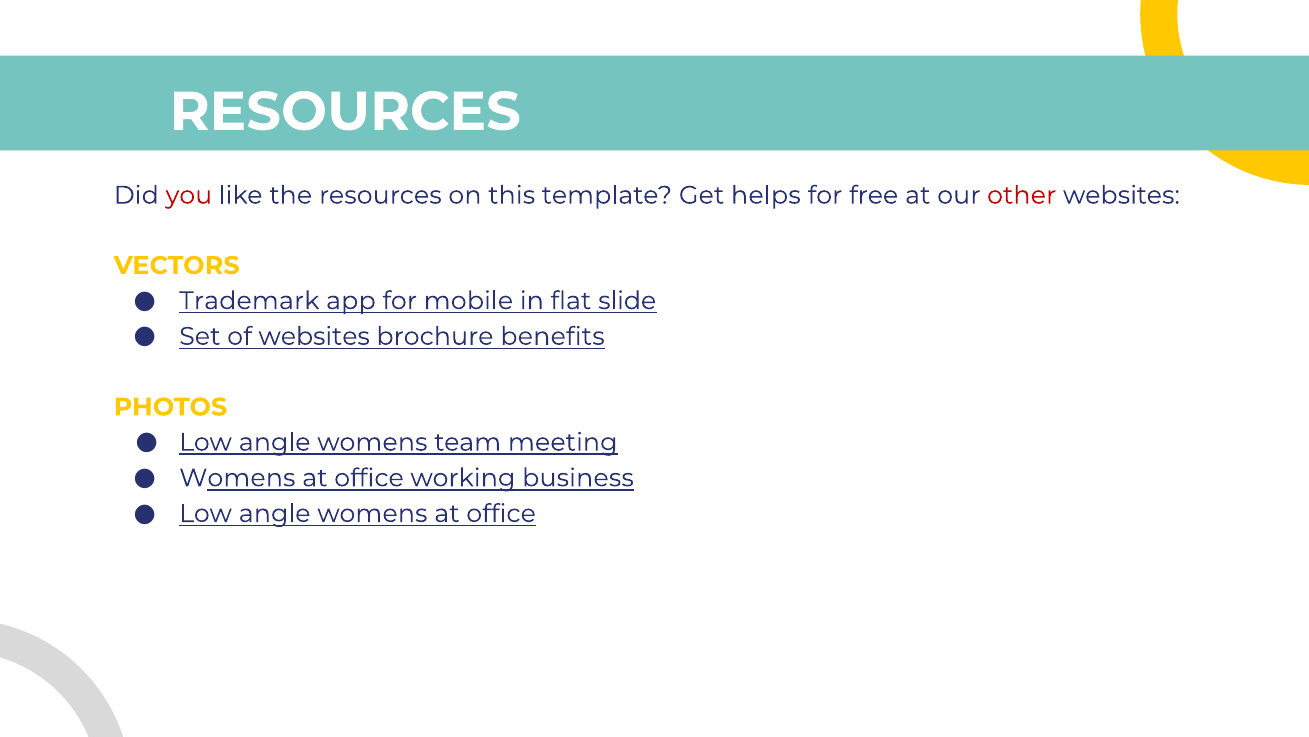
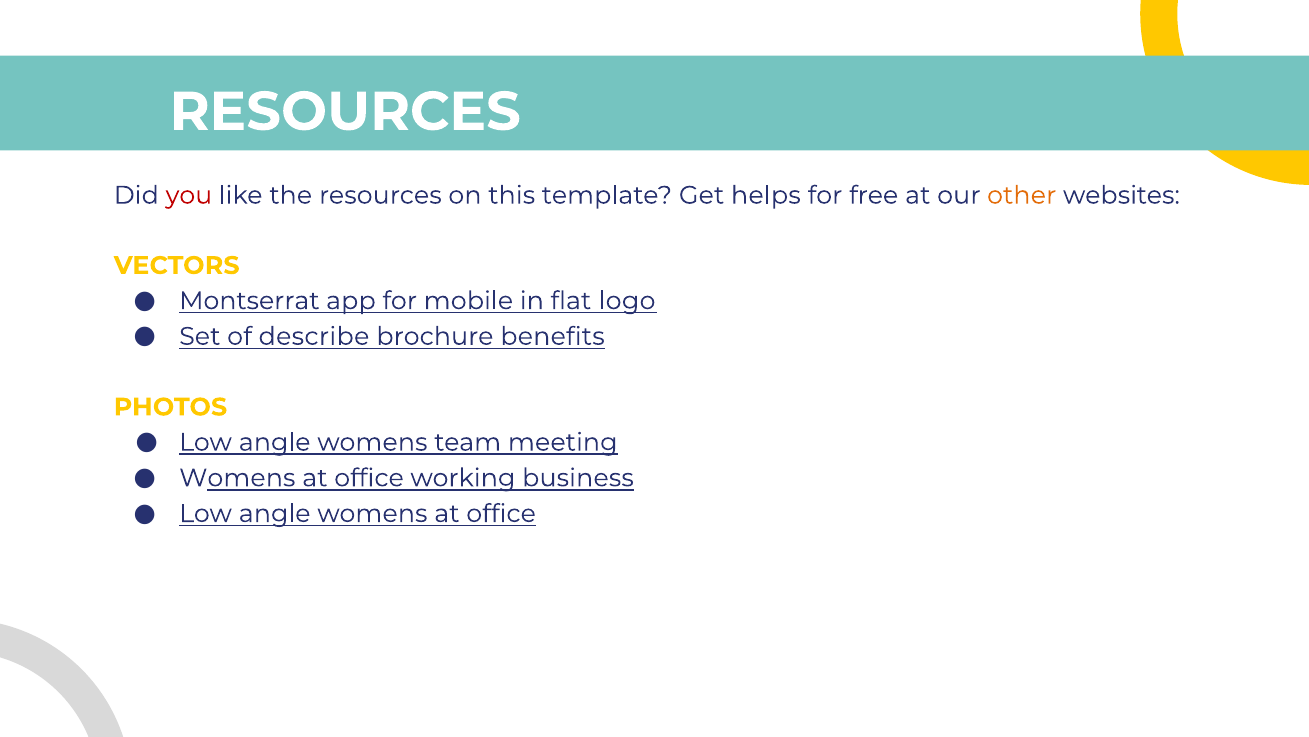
other colour: red -> orange
Trademark: Trademark -> Montserrat
slide: slide -> logo
of websites: websites -> describe
